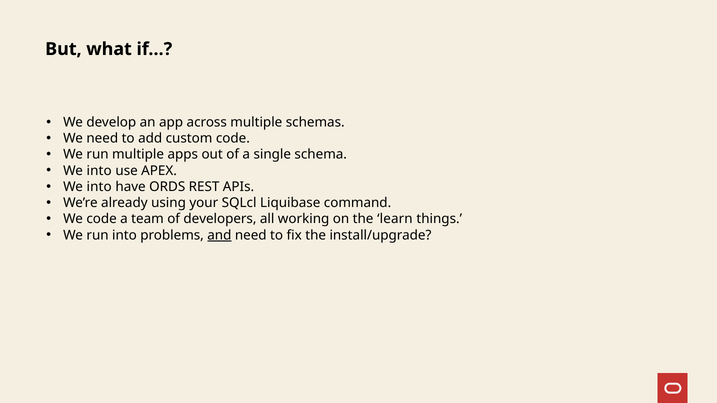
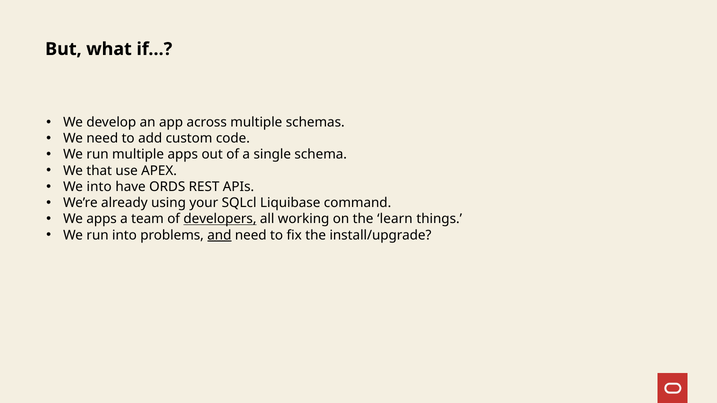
into at (99, 171): into -> that
We code: code -> apps
developers underline: none -> present
